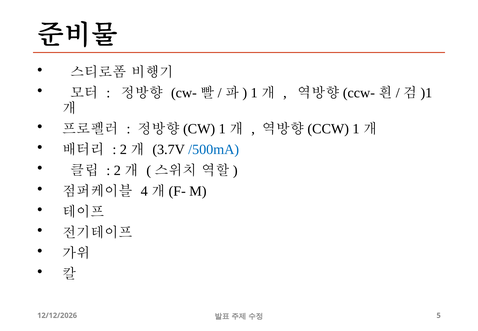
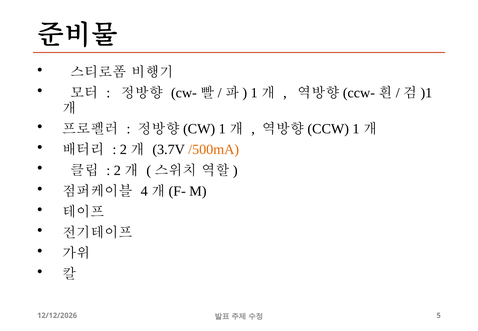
/500mA colour: blue -> orange
